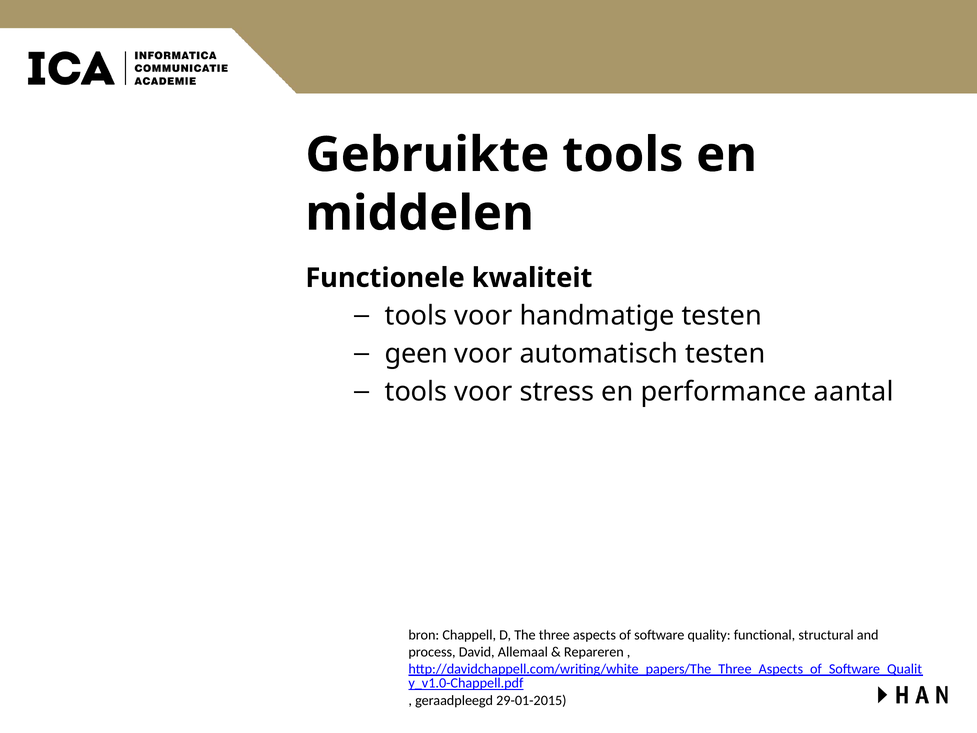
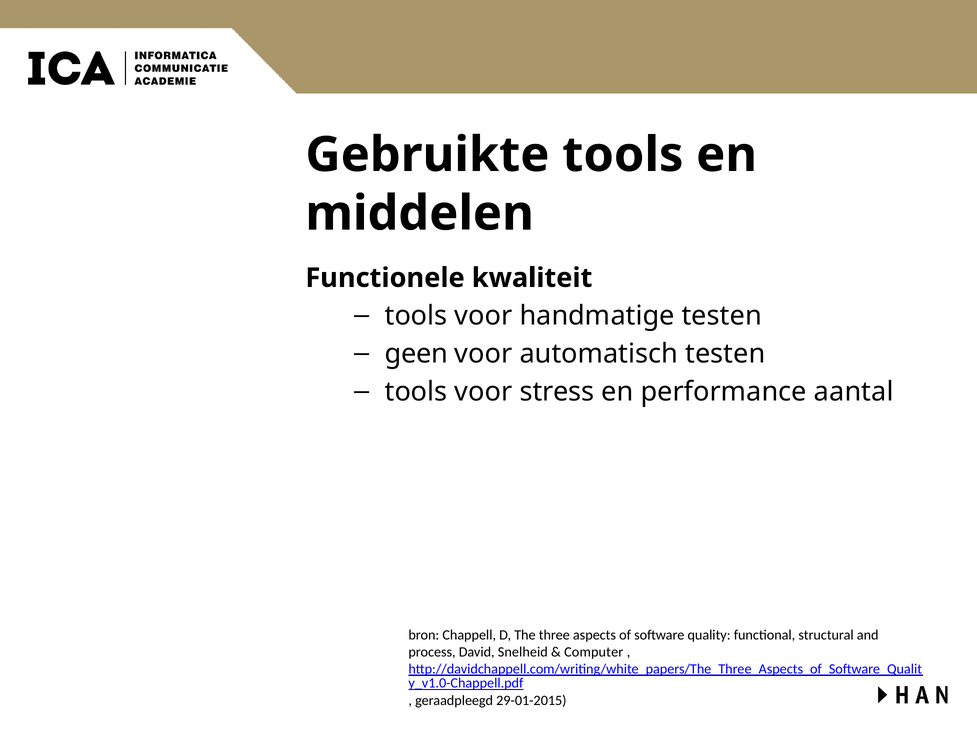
Allemaal: Allemaal -> Snelheid
Repareren: Repareren -> Computer
